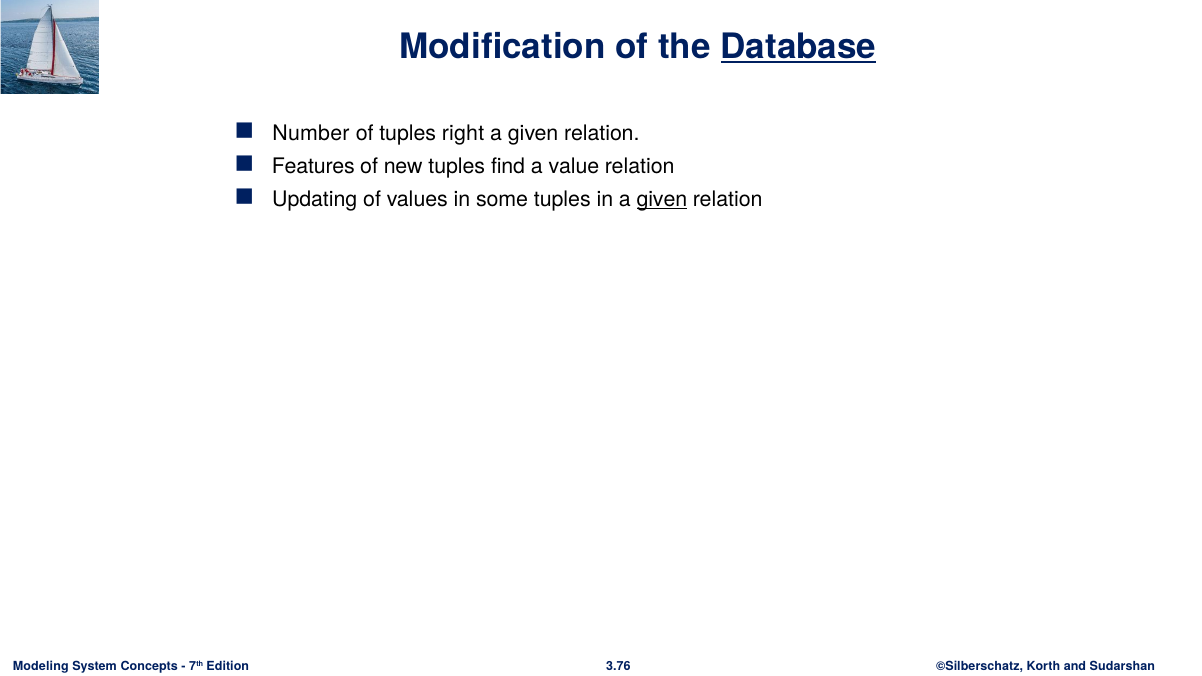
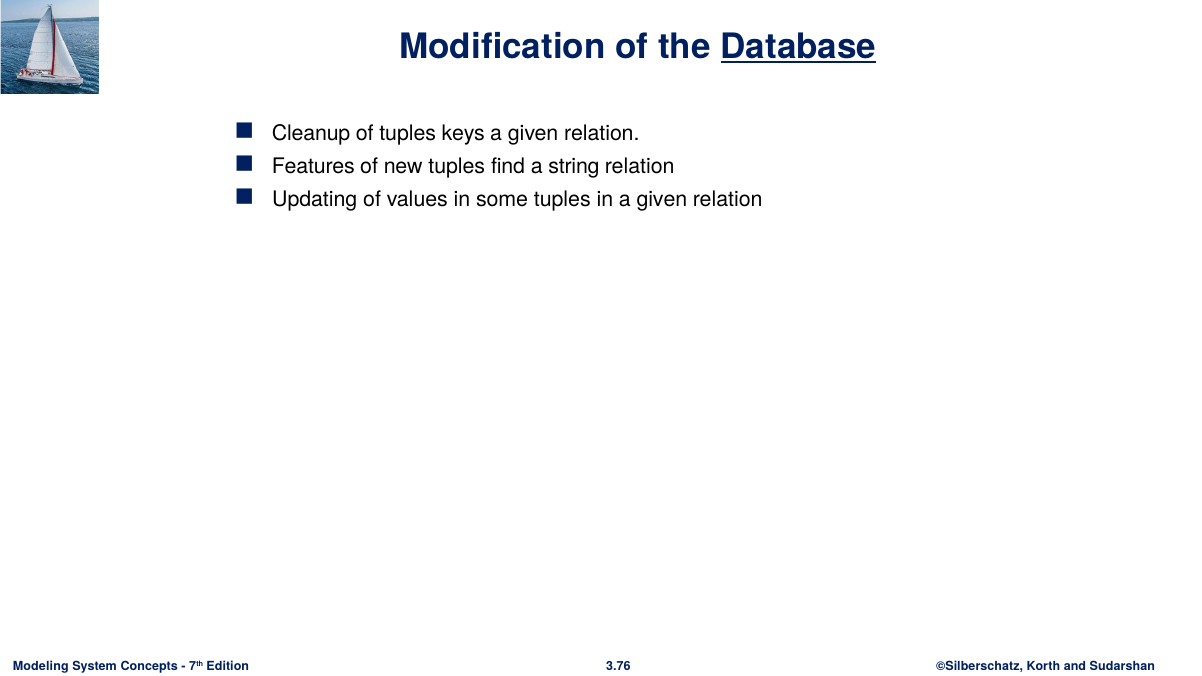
Number: Number -> Cleanup
right: right -> keys
value: value -> string
given at (662, 199) underline: present -> none
